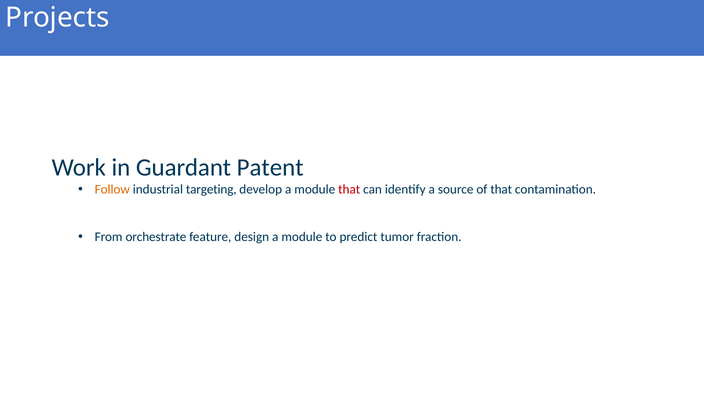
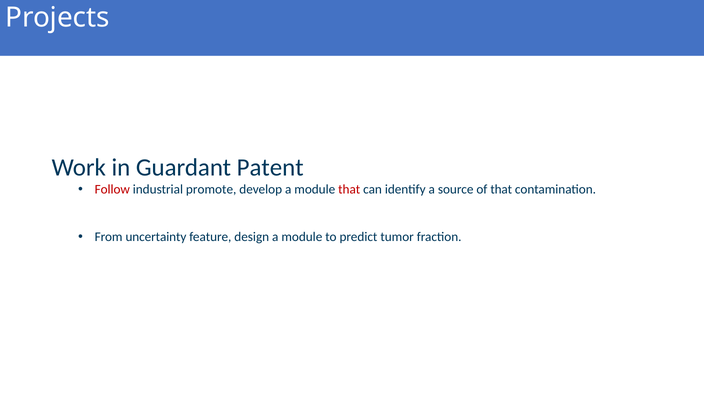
Follow colour: orange -> red
targeting: targeting -> promote
orchestrate: orchestrate -> uncertainty
